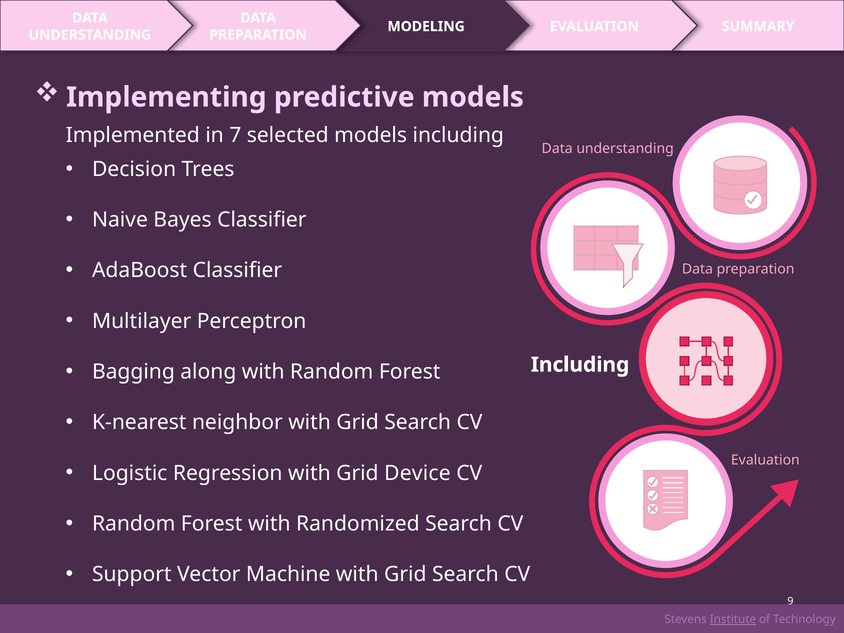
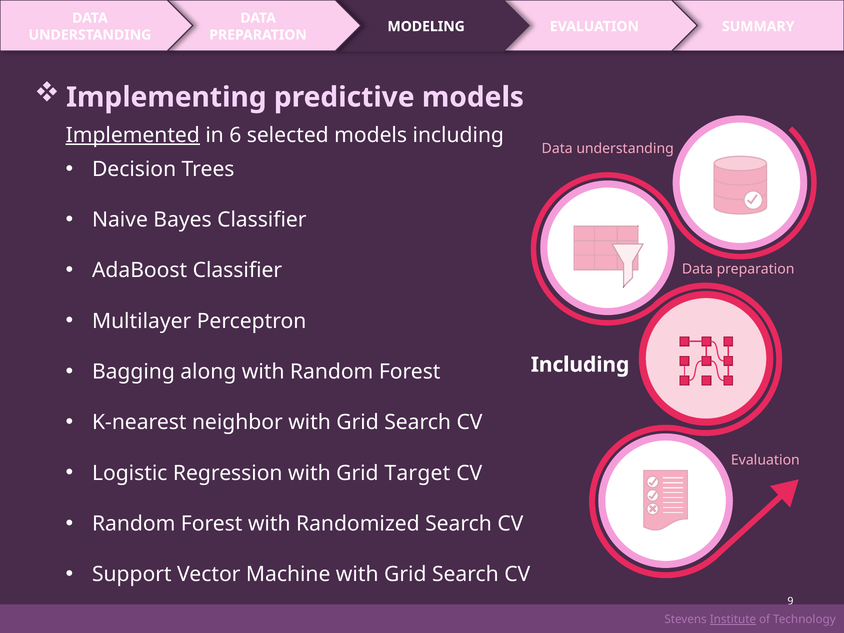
Implemented underline: none -> present
7: 7 -> 6
Device: Device -> Target
